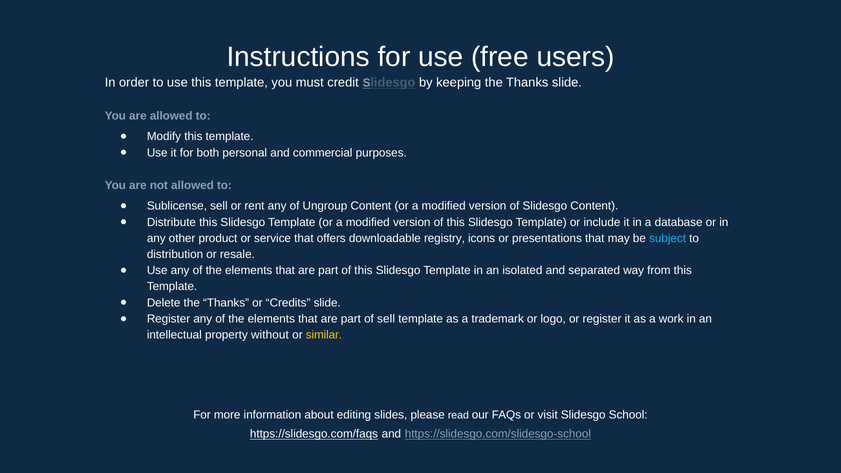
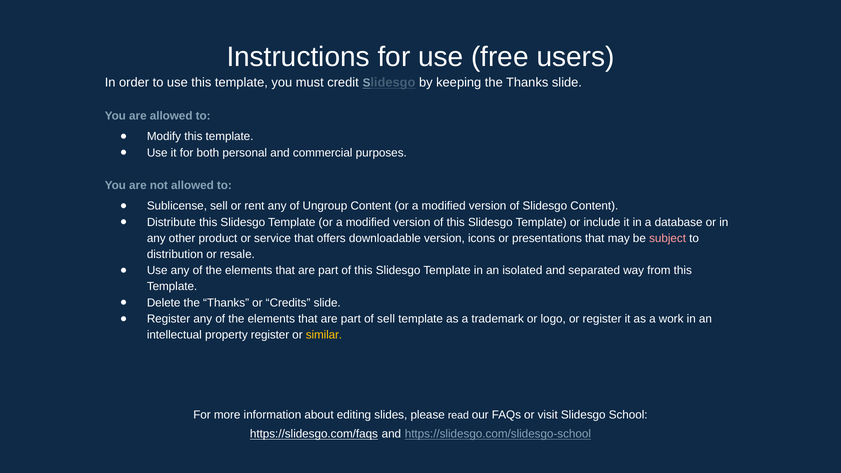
downloadable registry: registry -> version
subject colour: light blue -> pink
property without: without -> register
